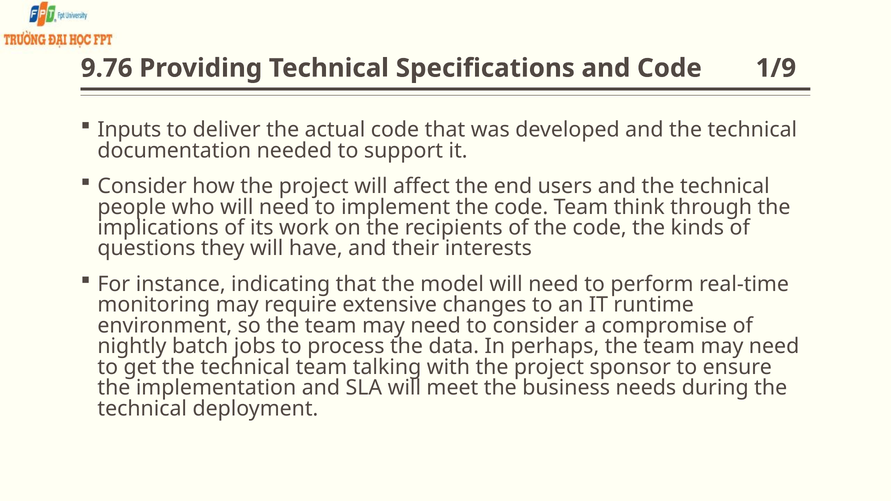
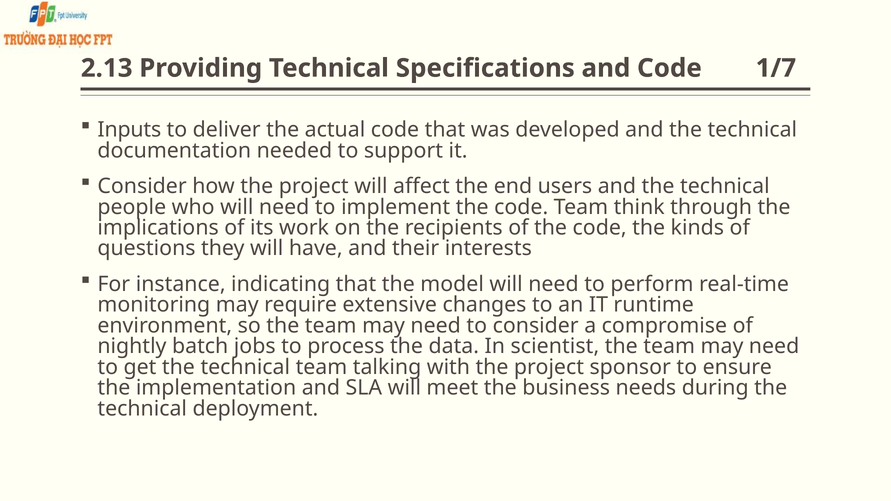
9.76: 9.76 -> 2.13
1/9: 1/9 -> 1/7
perhaps: perhaps -> scientist
